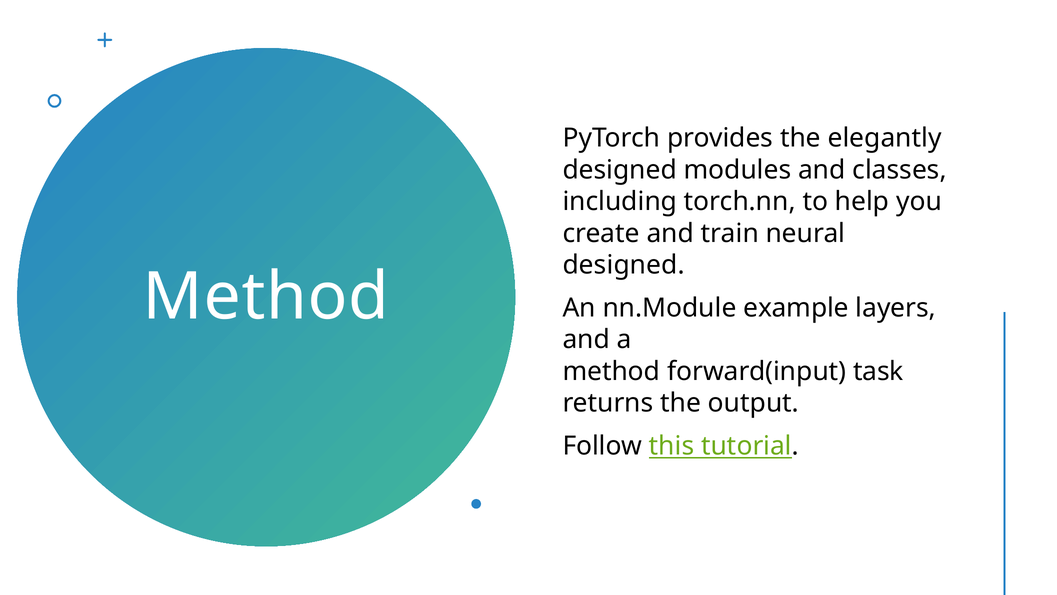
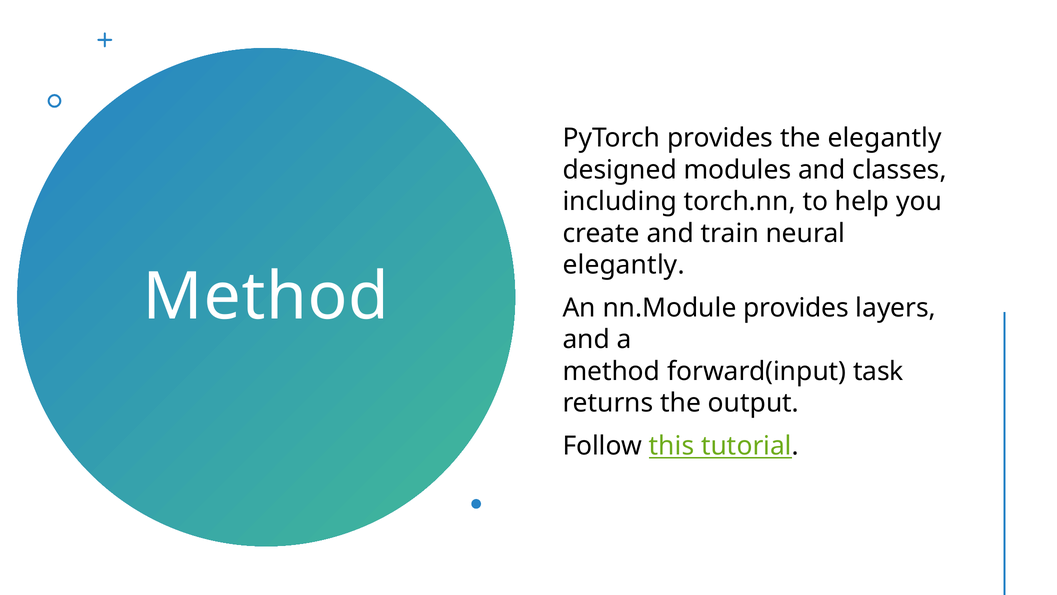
designed at (624, 265): designed -> elegantly
nn.Module example: example -> provides
